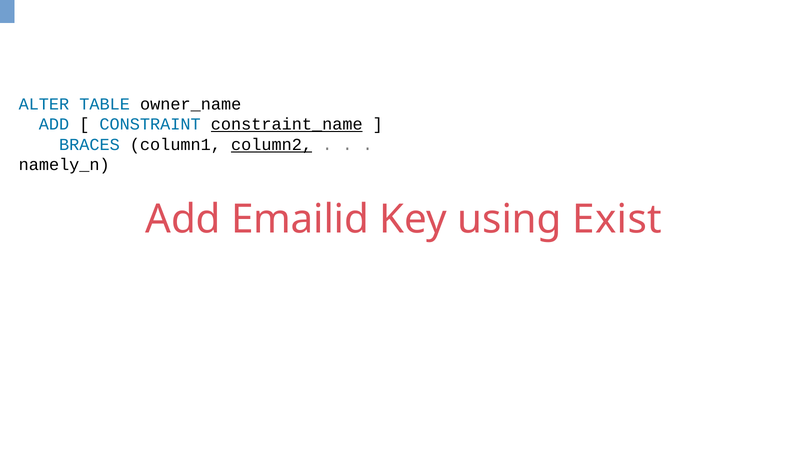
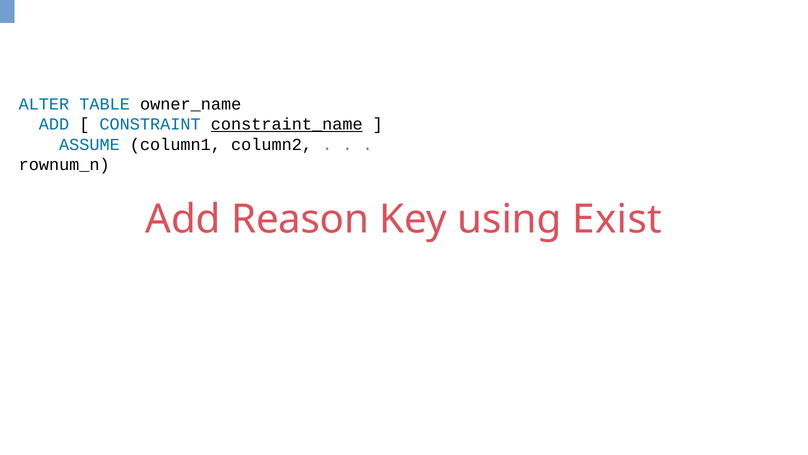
BRACES: BRACES -> ASSUME
column2 underline: present -> none
namely_n: namely_n -> rownum_n
Emailid: Emailid -> Reason
